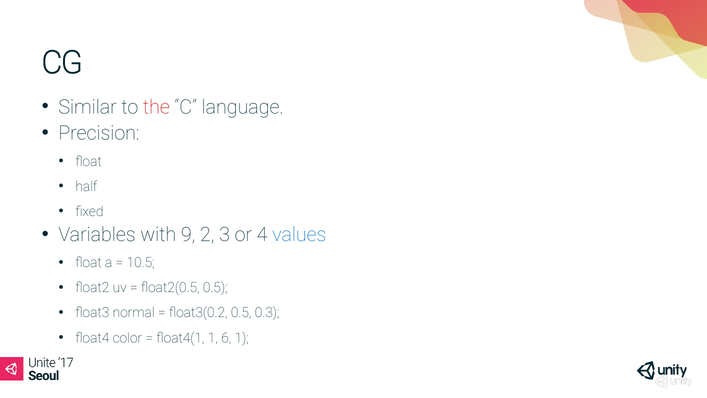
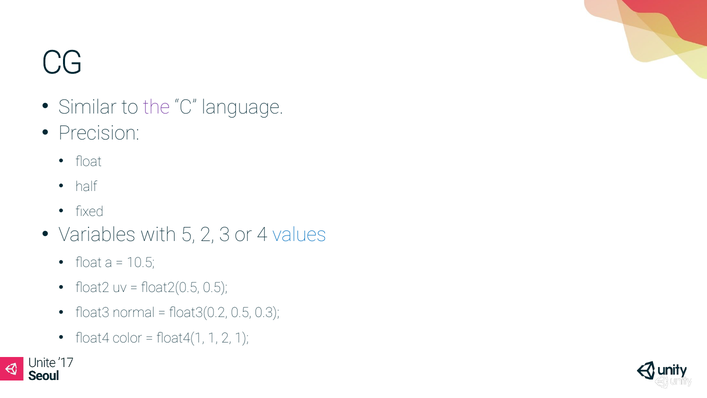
the colour: red -> purple
9: 9 -> 5
1 6: 6 -> 2
